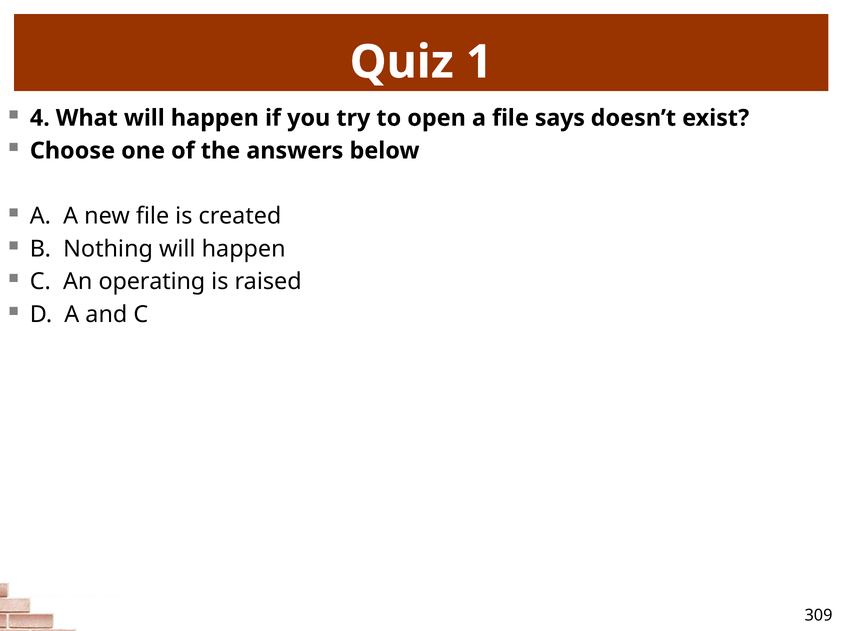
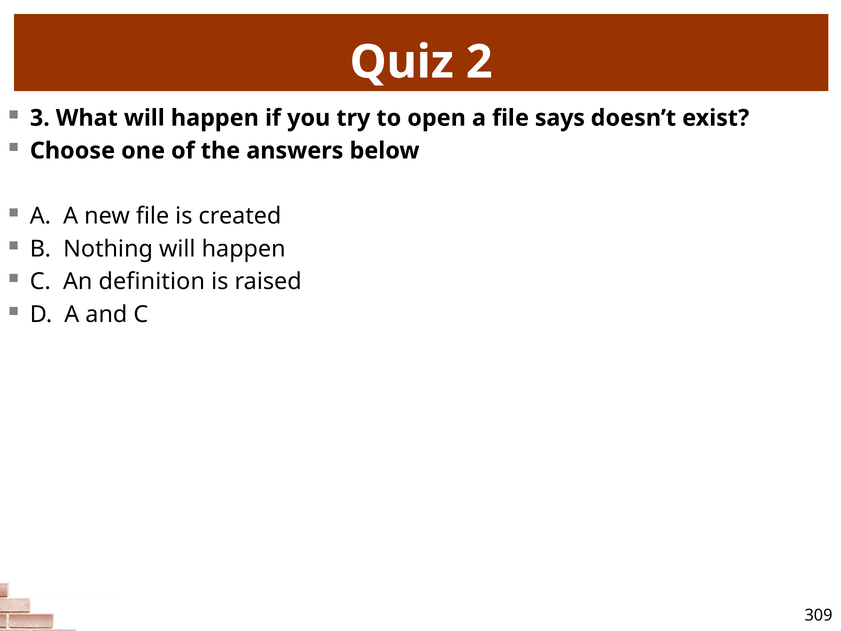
1: 1 -> 2
4: 4 -> 3
operating: operating -> definition
